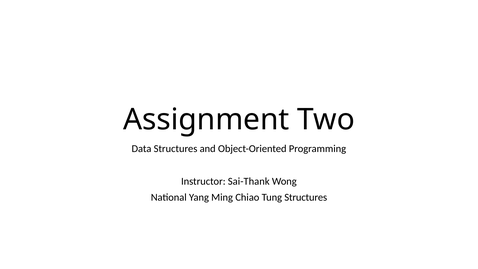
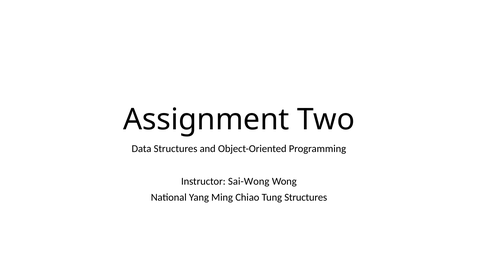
Sai-Thank: Sai-Thank -> Sai-Wong
